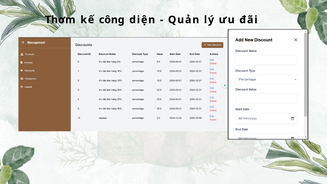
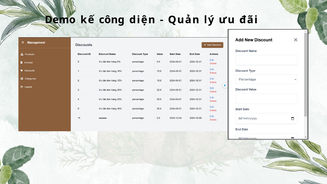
Thơm: Thơm -> Demo
